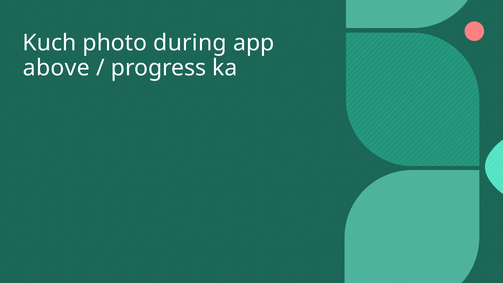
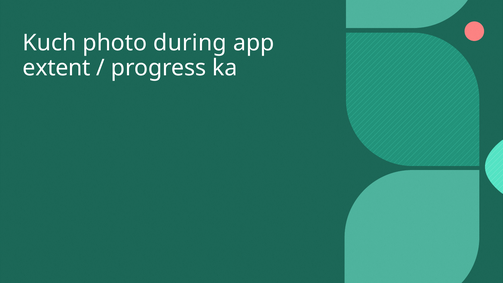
above: above -> extent
